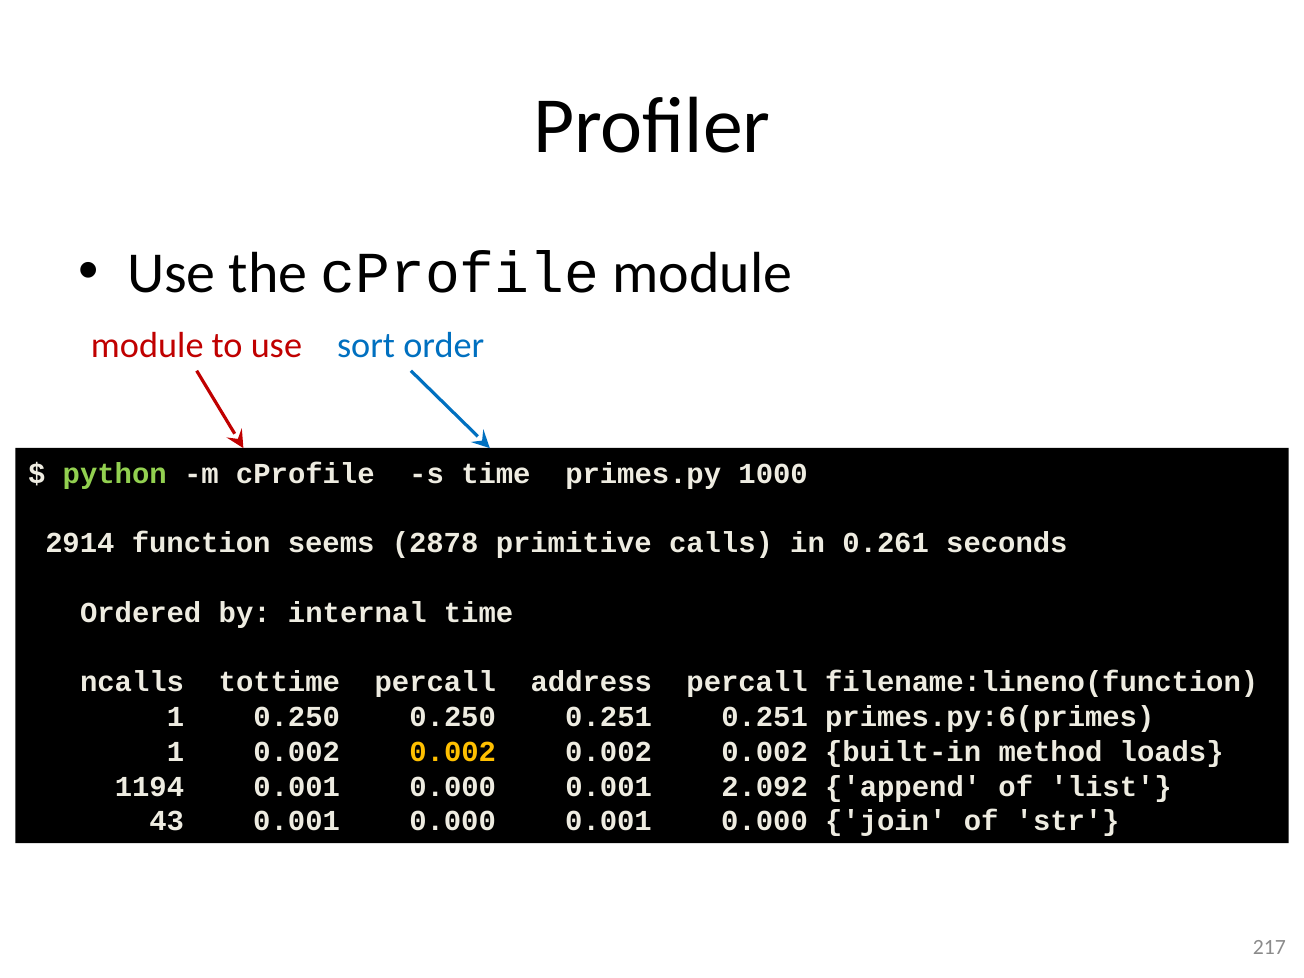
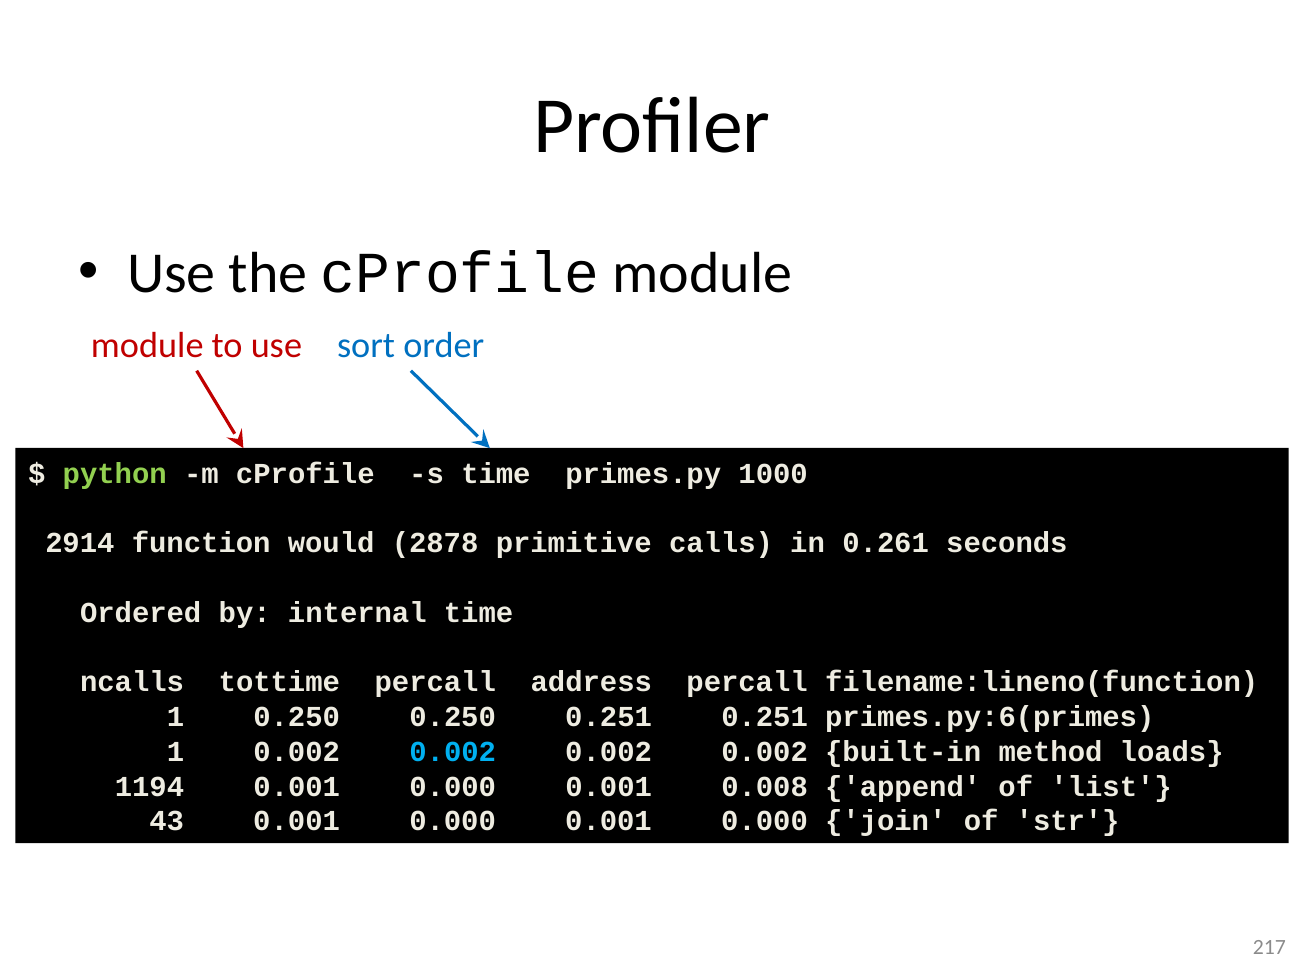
seems: seems -> would
0.002 at (453, 752) colour: yellow -> light blue
2.092: 2.092 -> 0.008
